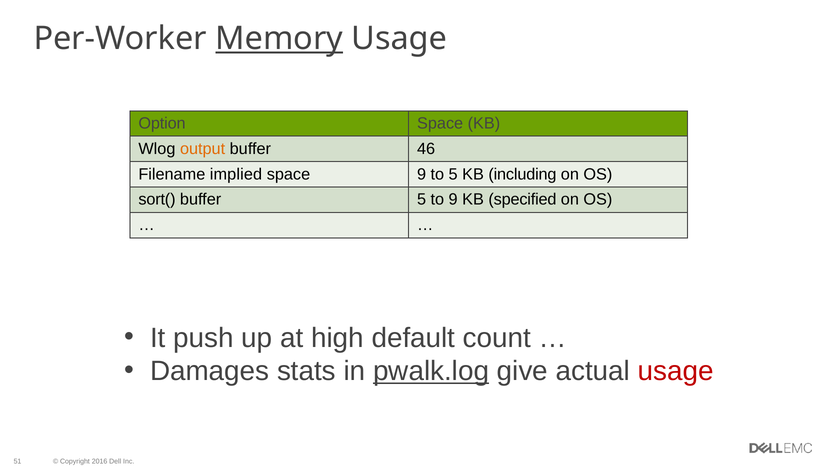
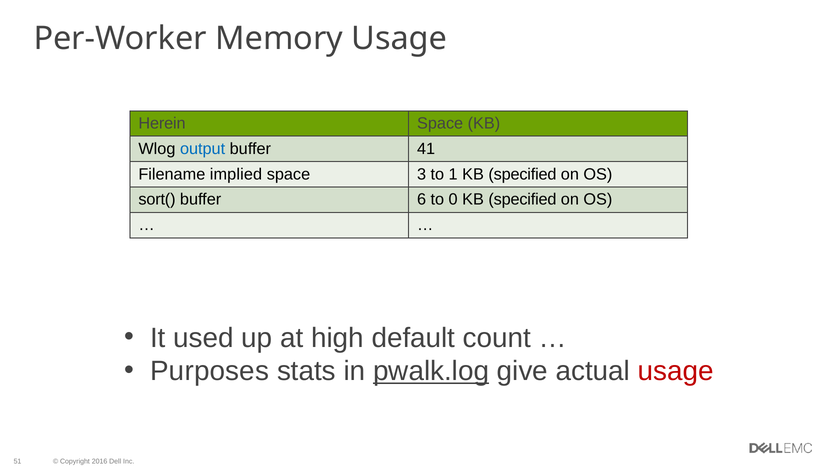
Memory underline: present -> none
Option: Option -> Herein
output colour: orange -> blue
46: 46 -> 41
space 9: 9 -> 3
to 5: 5 -> 1
including at (522, 174): including -> specified
buffer 5: 5 -> 6
to 9: 9 -> 0
push: push -> used
Damages: Damages -> Purposes
